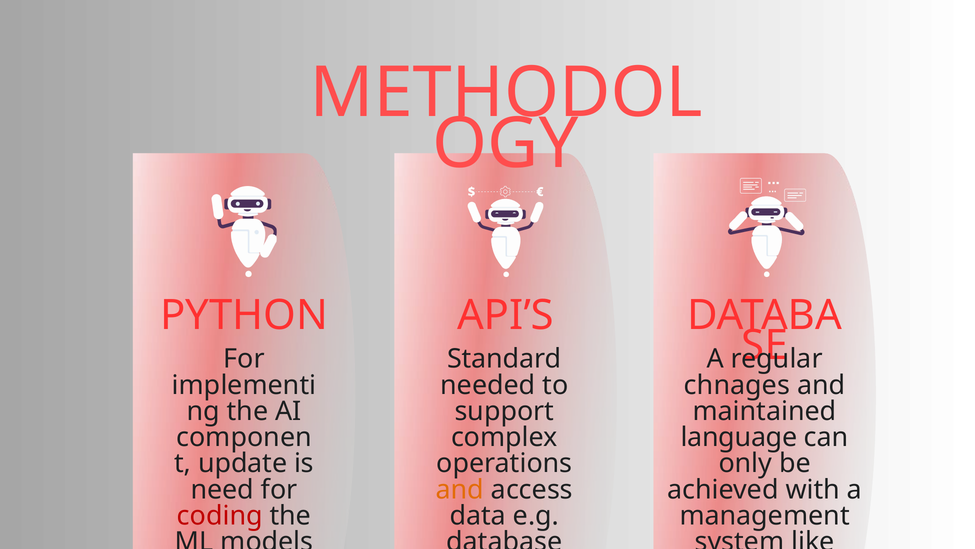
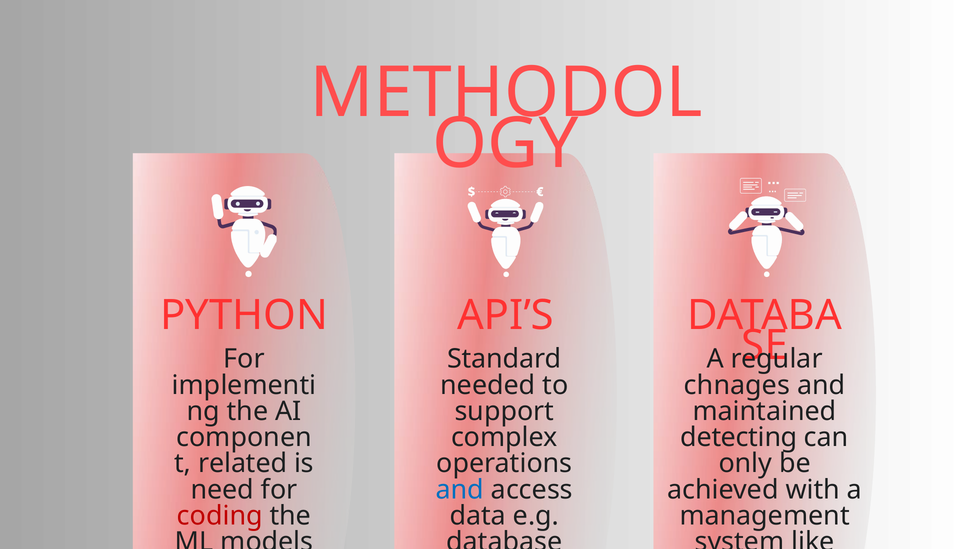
language: language -> detecting
update: update -> related
and at (460, 489) colour: orange -> blue
